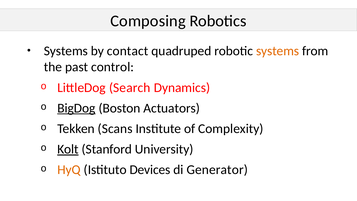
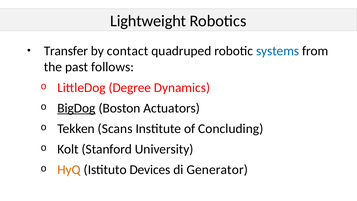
Composing: Composing -> Lightweight
Systems at (66, 51): Systems -> Transfer
systems at (278, 51) colour: orange -> blue
control: control -> follows
Search: Search -> Degree
Complexity: Complexity -> Concluding
Kolt underline: present -> none
